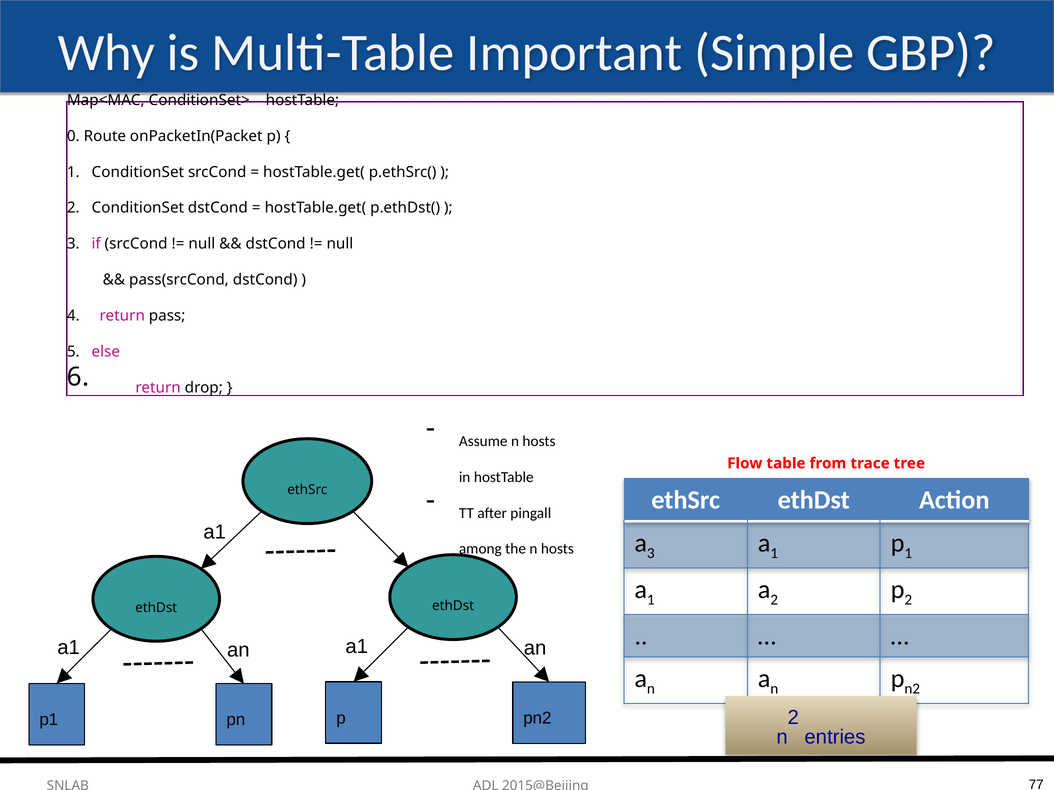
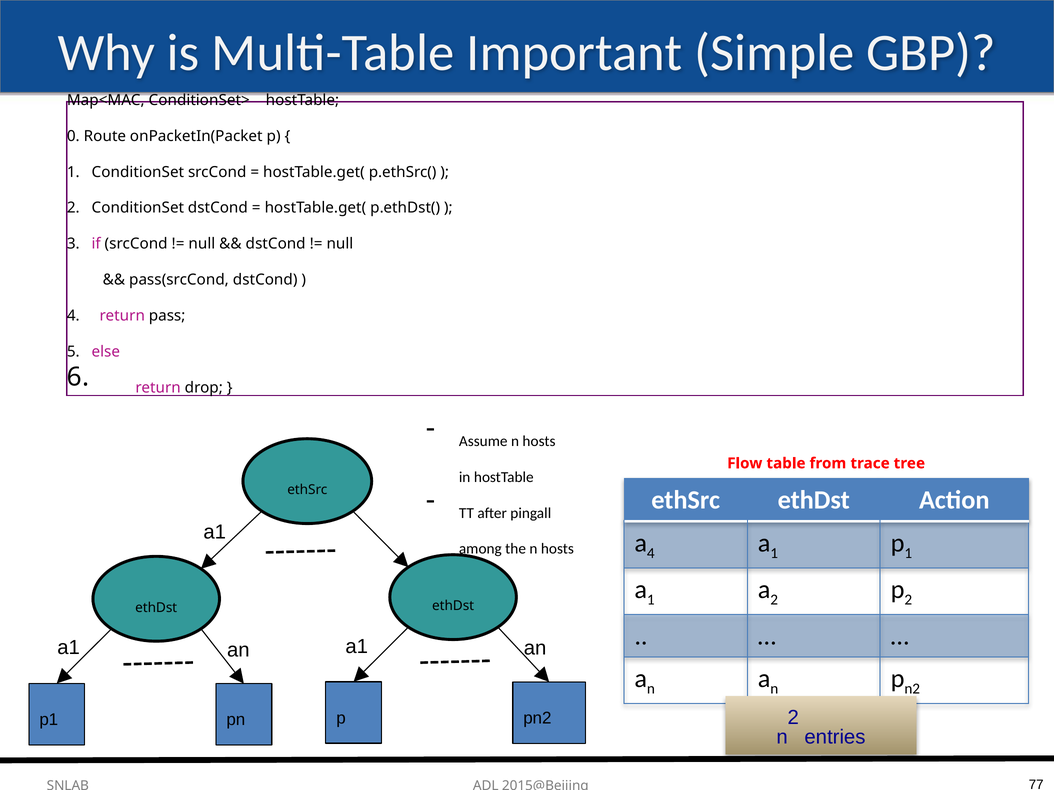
3 at (651, 554): 3 -> 4
